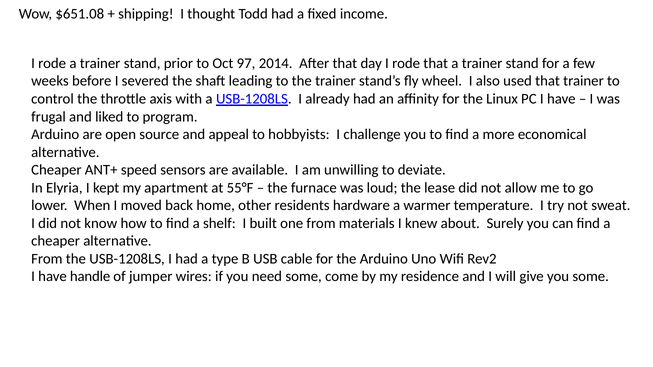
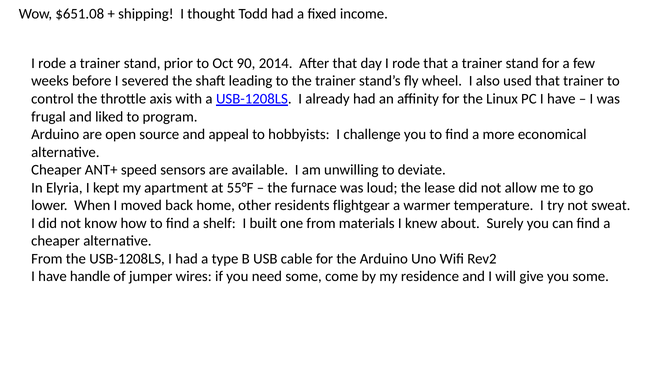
97: 97 -> 90
hardware: hardware -> flightgear
